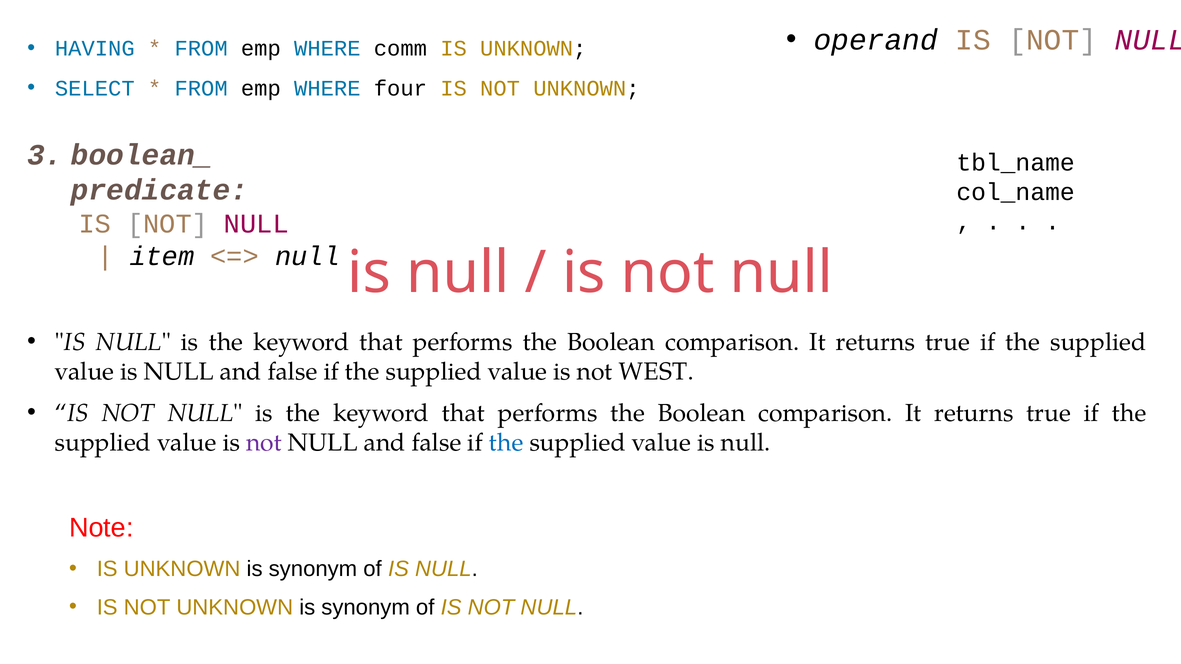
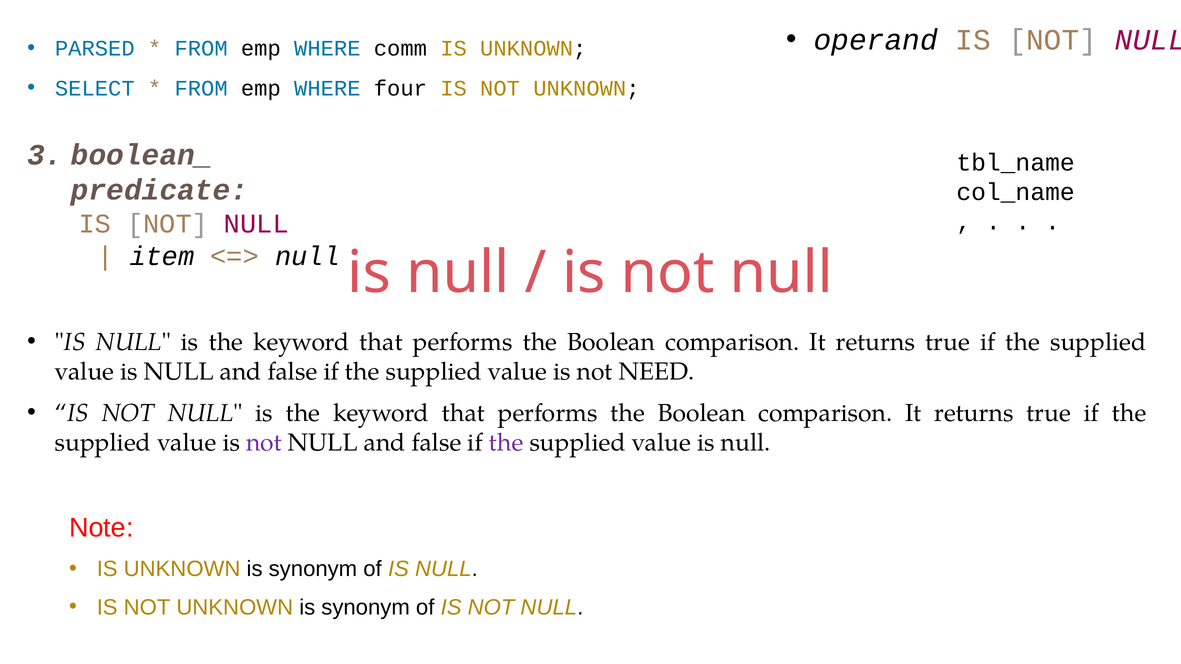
HAVING: HAVING -> PARSED
WEST: WEST -> NEED
the at (506, 443) colour: blue -> purple
